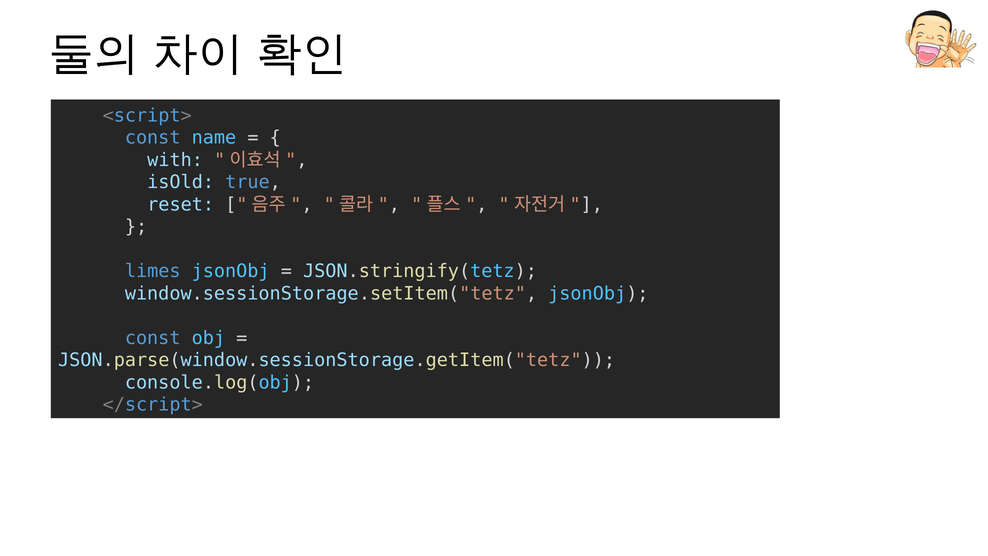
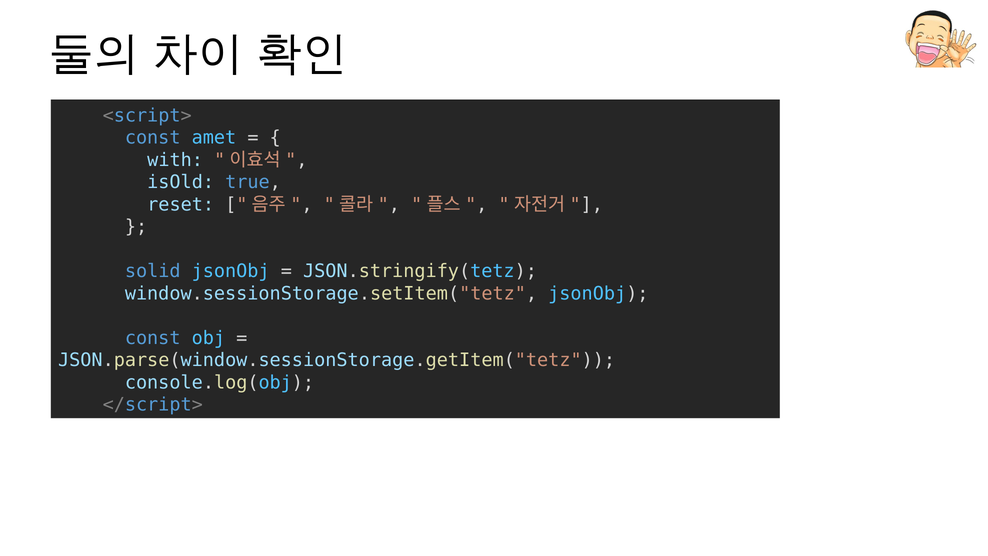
name: name -> amet
limes: limes -> solid
